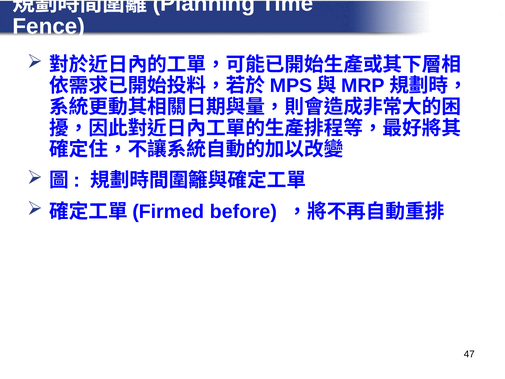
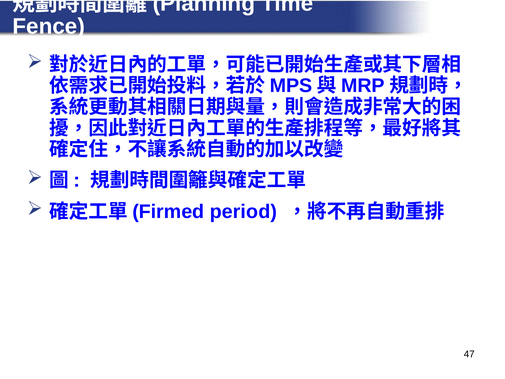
before: before -> period
